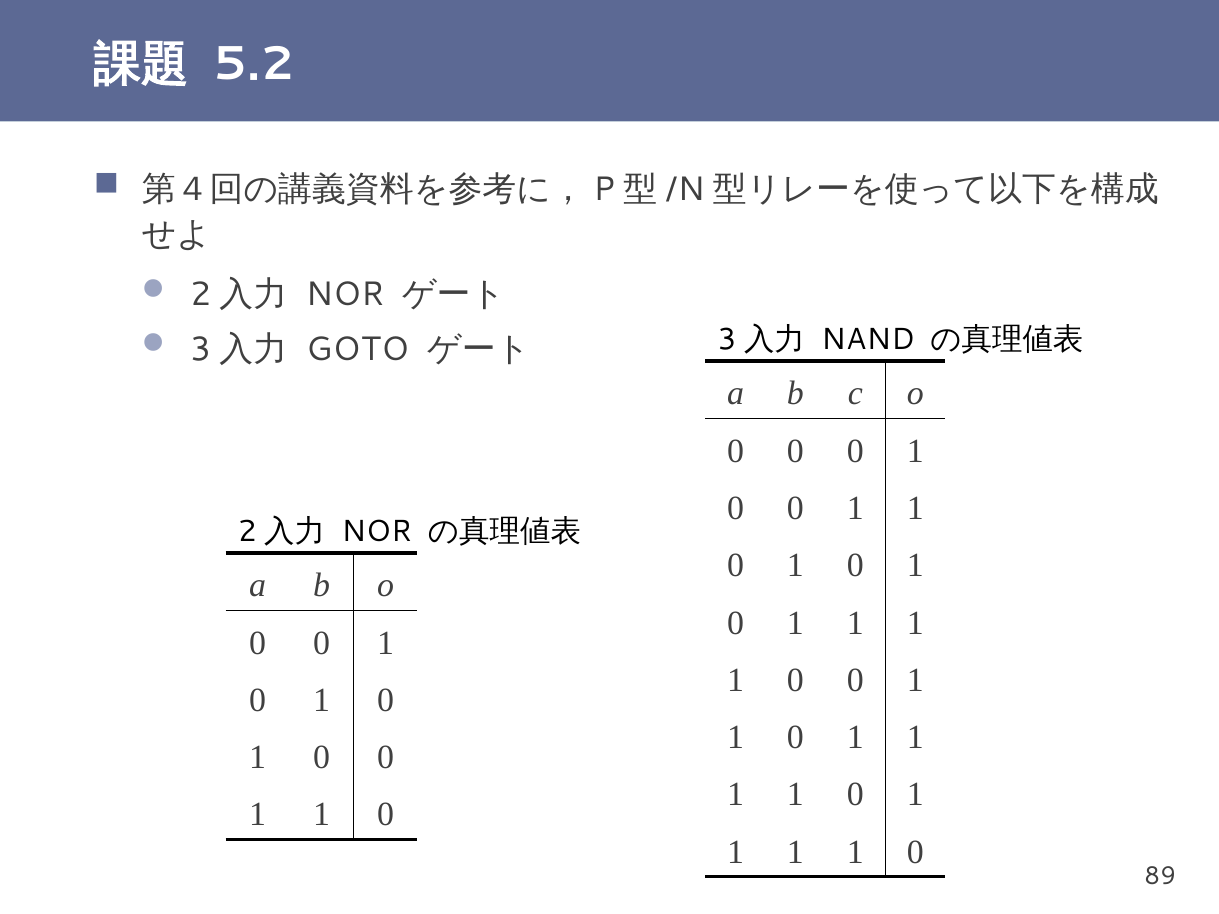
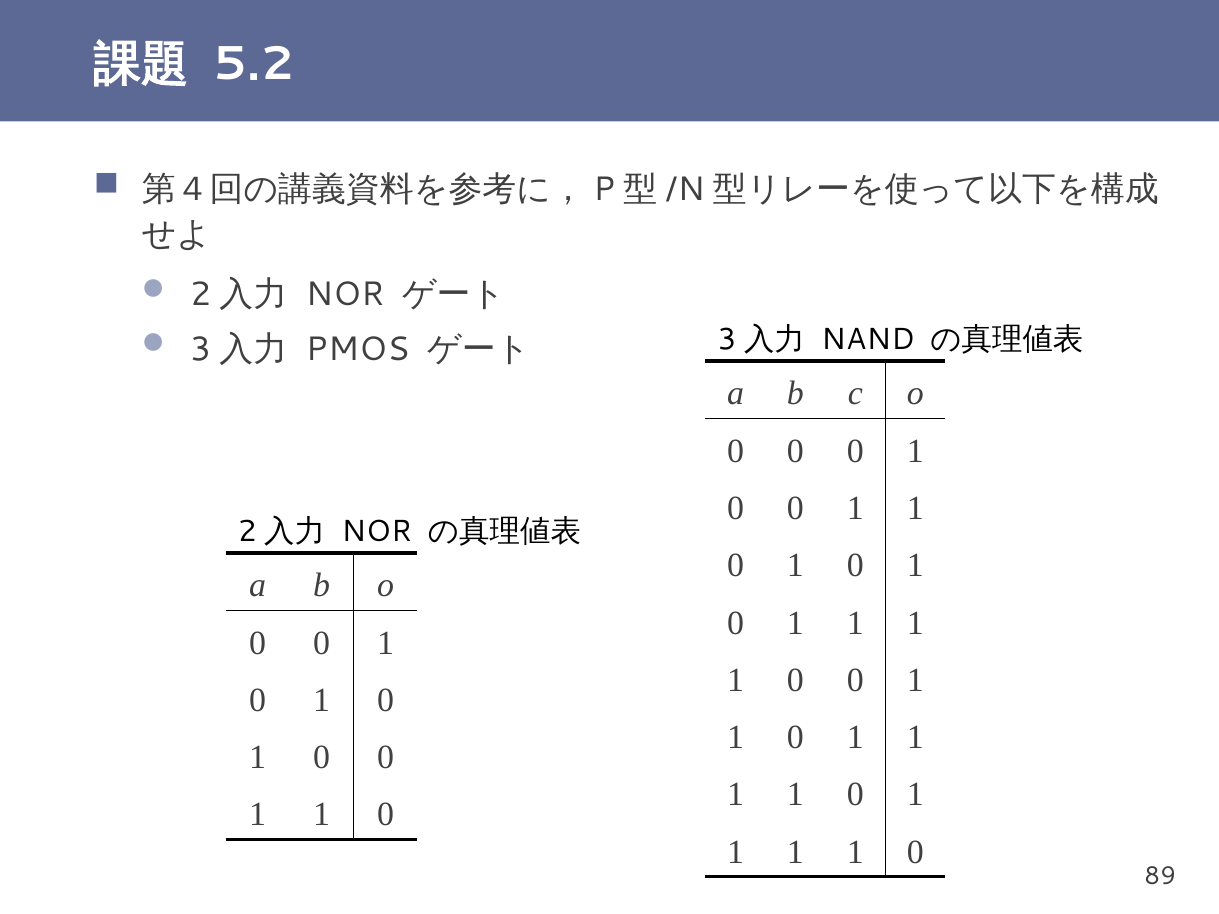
GOTO: GOTO -> PMOS
